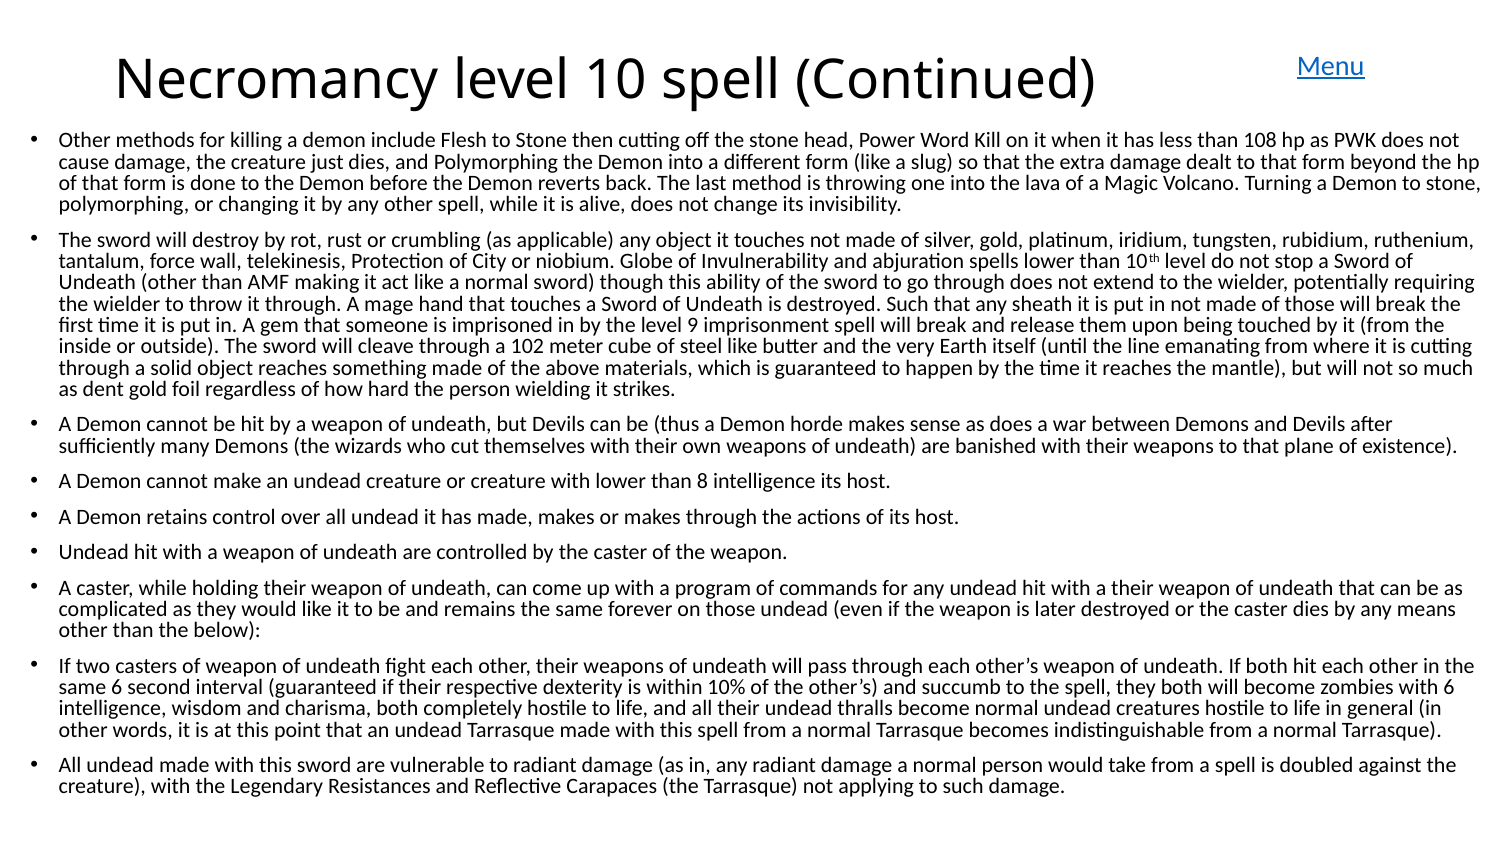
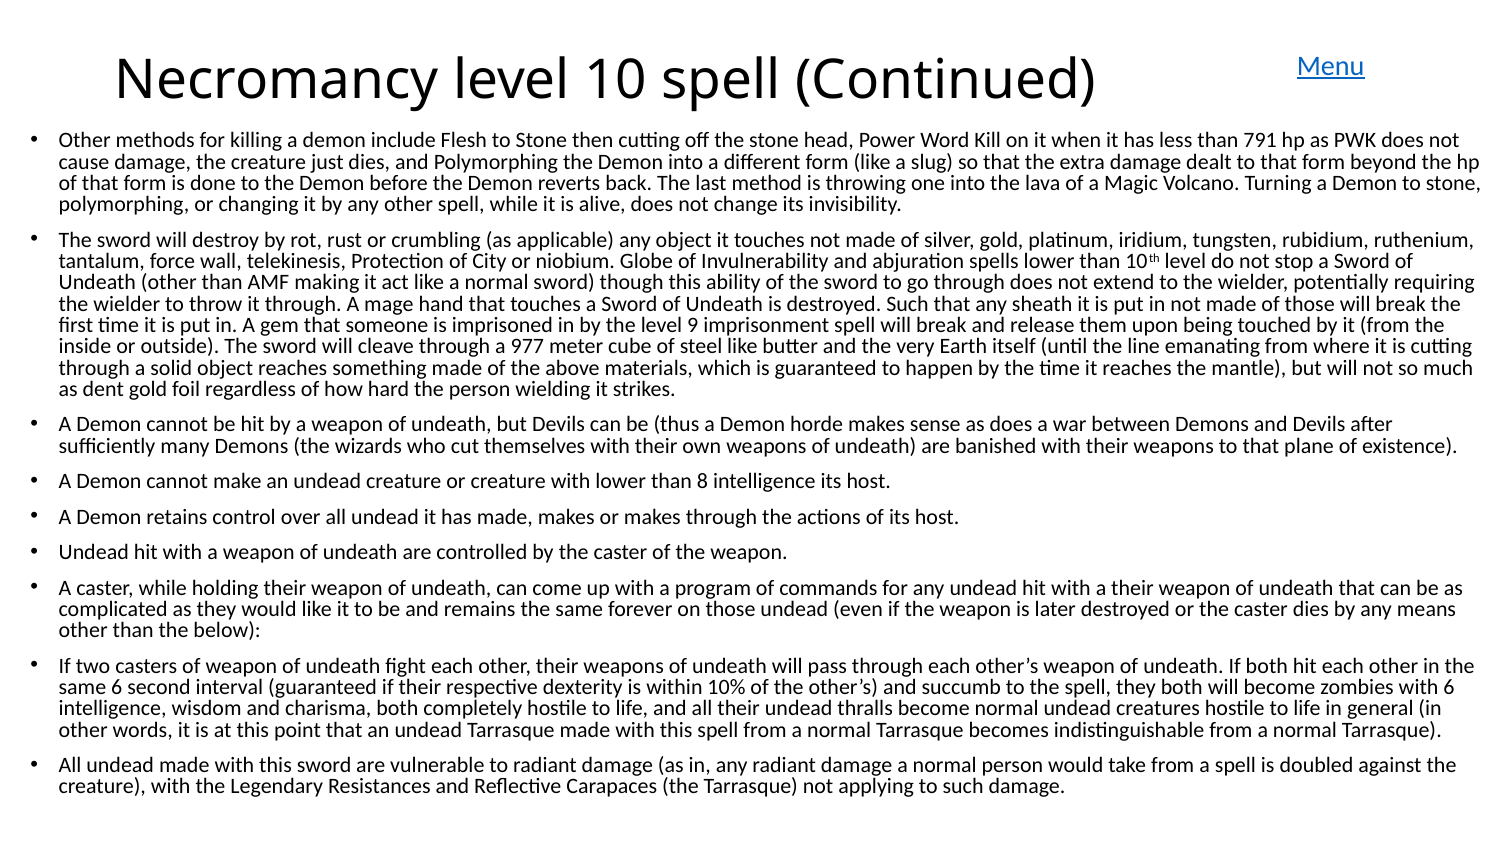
108: 108 -> 791
102: 102 -> 977
